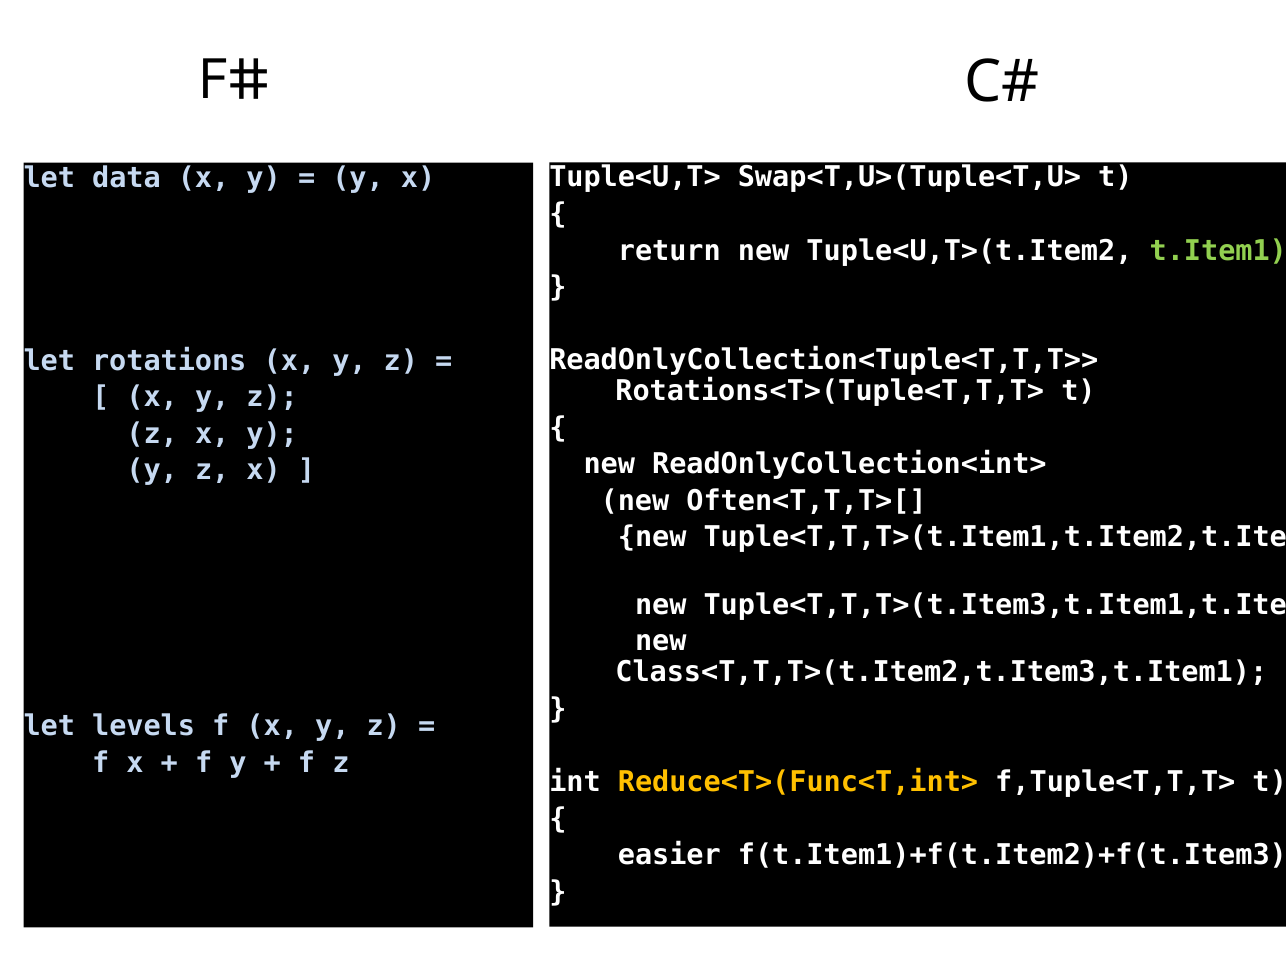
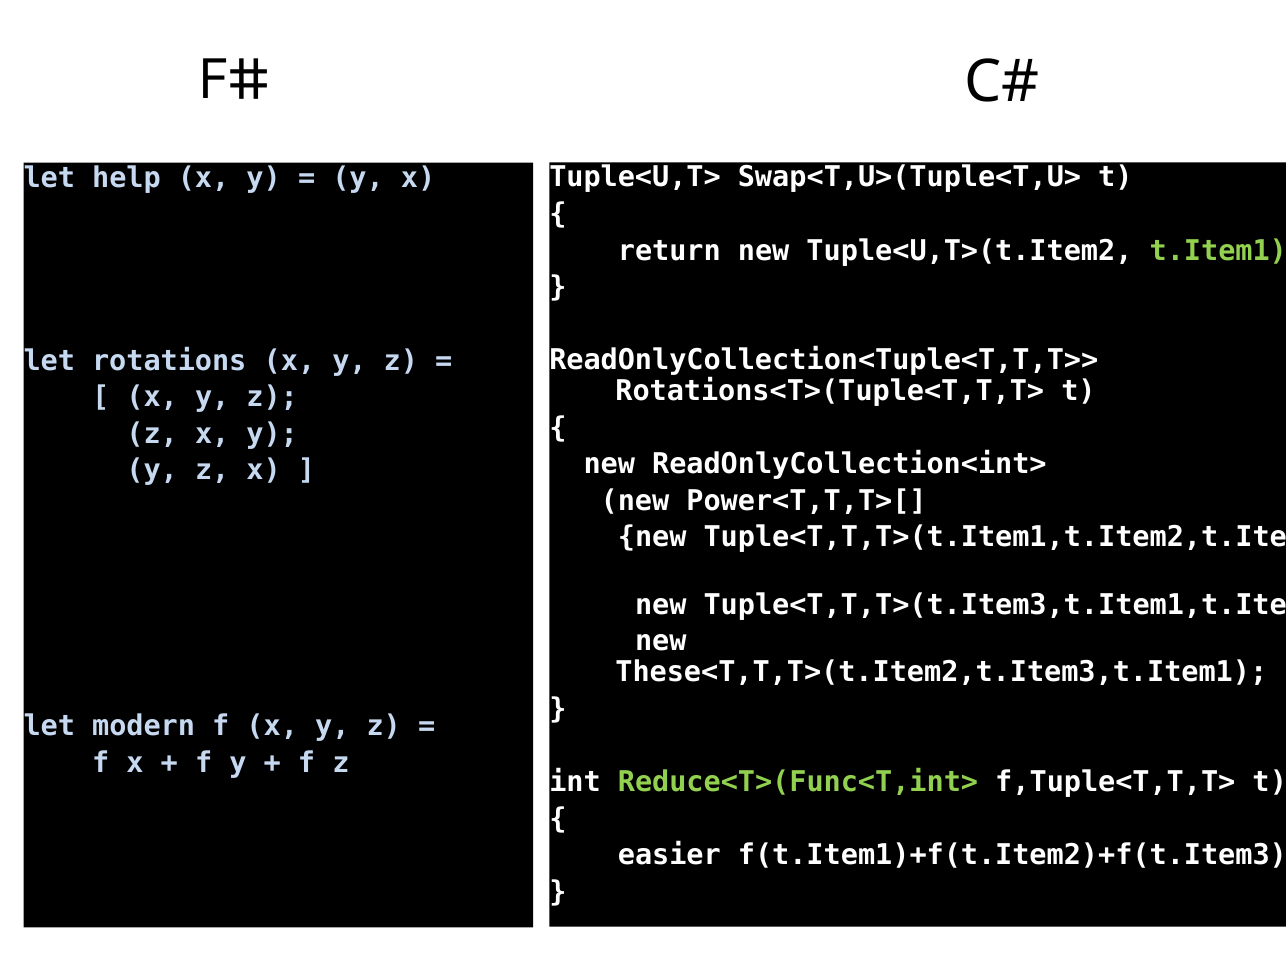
data: data -> help
Often<T,T,T>[: Often<T,T,T>[ -> Power<T,T,T>[
Class<T,T,T>(t.Item2,t.Item3,t.Item1: Class<T,T,T>(t.Item2,t.Item3,t.Item1 -> These<T,T,T>(t.Item2,t.Item3,t.Item1
levels: levels -> modern
Reduce<T>(Func<T,int> colour: yellow -> light green
